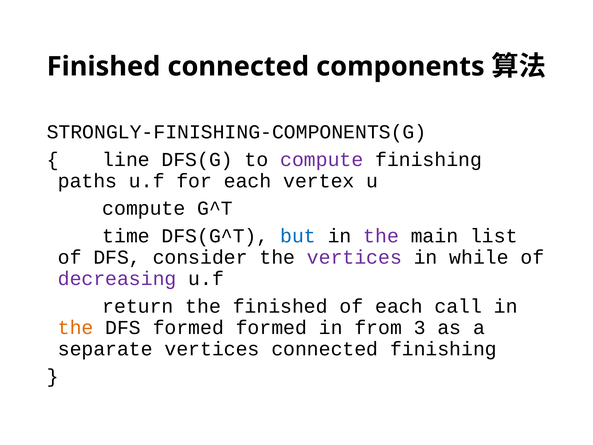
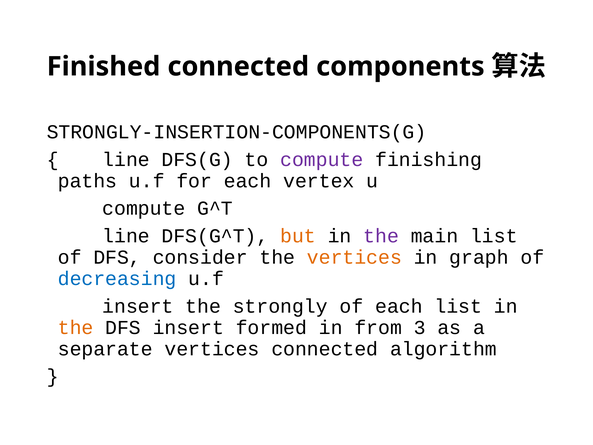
STRONGLY-FINISHING-COMPONENTS(G: STRONGLY-FINISHING-COMPONENTS(G -> STRONGLY-INSERTION-COMPONENTS(G
time at (126, 236): time -> line
but colour: blue -> orange
vertices at (354, 257) colour: purple -> orange
while: while -> graph
decreasing colour: purple -> blue
return at (138, 306): return -> insert
the finished: finished -> strongly
each call: call -> list
DFS formed: formed -> insert
connected finishing: finishing -> algorithm
